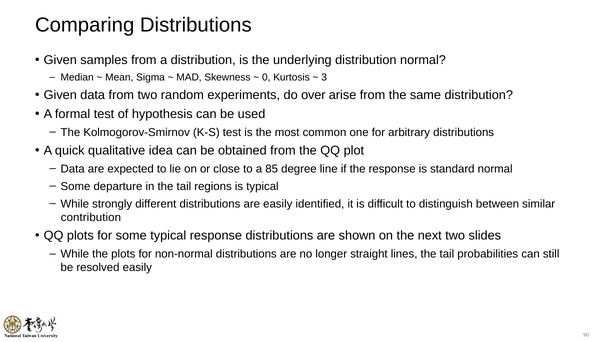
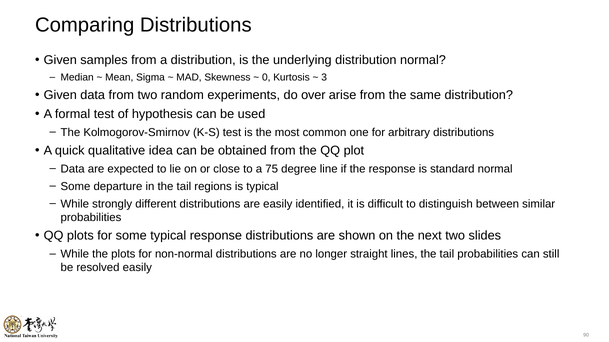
85: 85 -> 75
contribution at (91, 218): contribution -> probabilities
